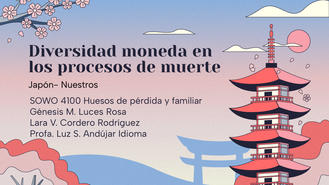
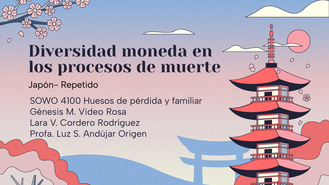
Nuestros: Nuestros -> Repetido
Luces: Luces -> Video
Idioma: Idioma -> Origen
